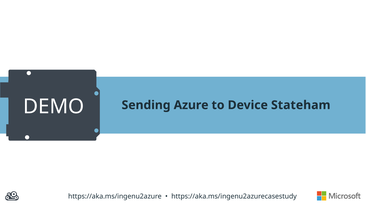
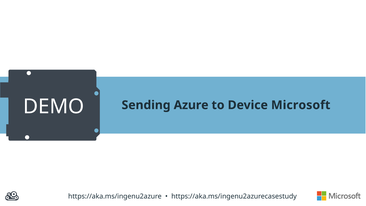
Stateham: Stateham -> Microsoft
